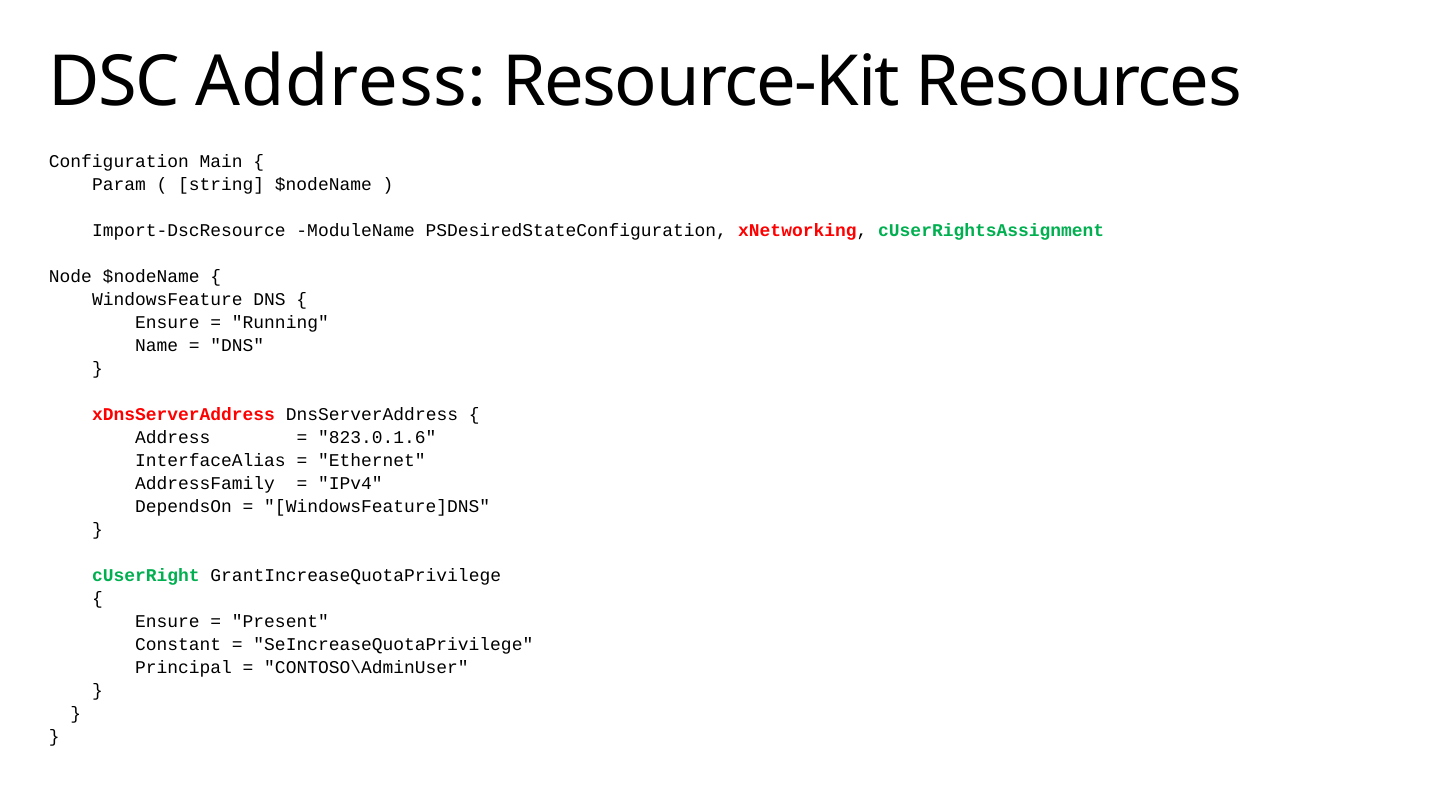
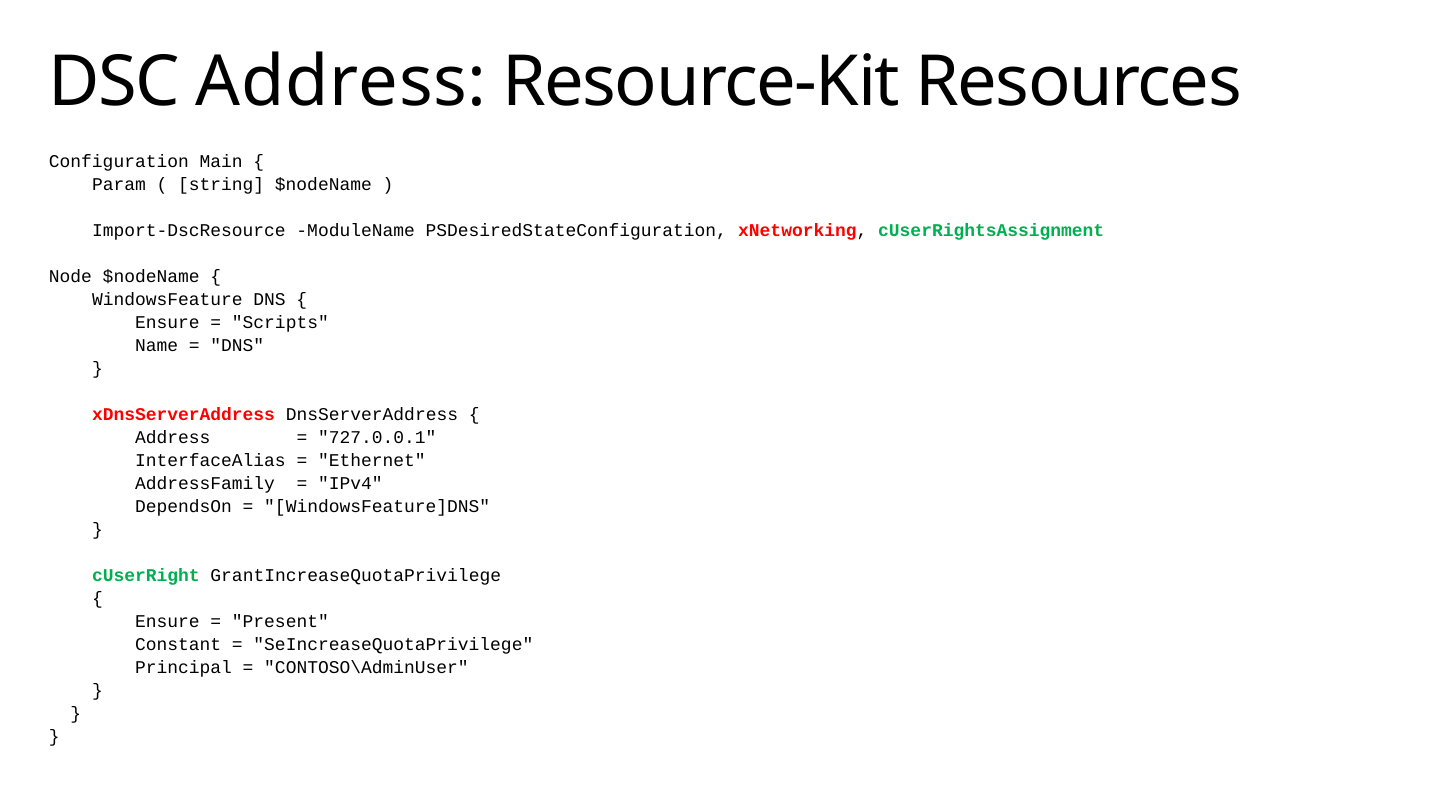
Running: Running -> Scripts
823.0.1.6: 823.0.1.6 -> 727.0.0.1
